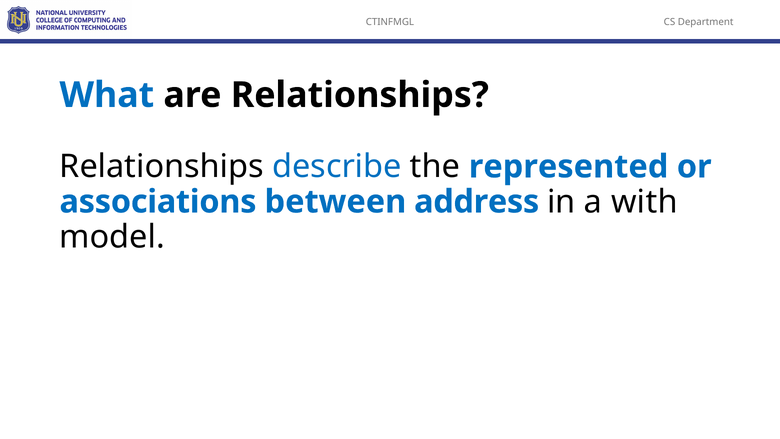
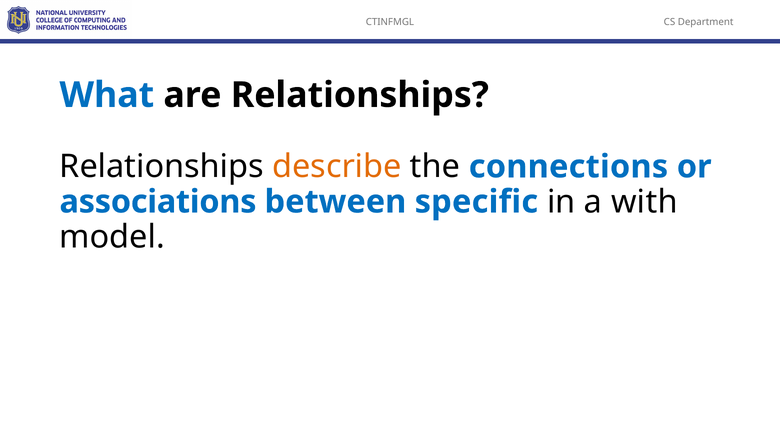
describe colour: blue -> orange
represented: represented -> connections
address: address -> specific
